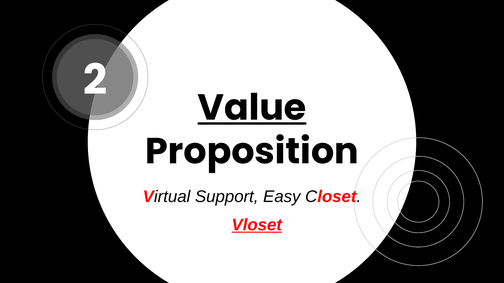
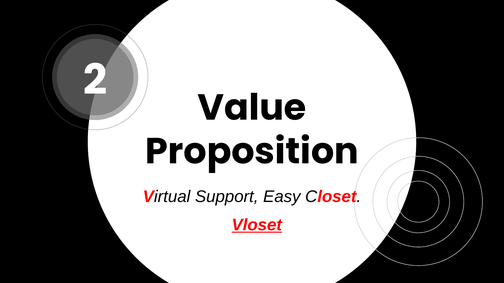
Value underline: present -> none
